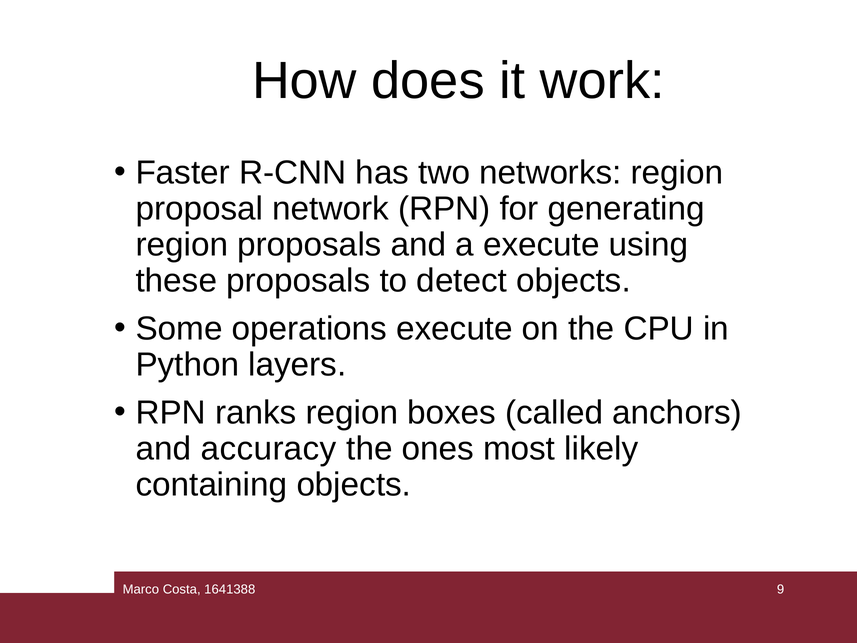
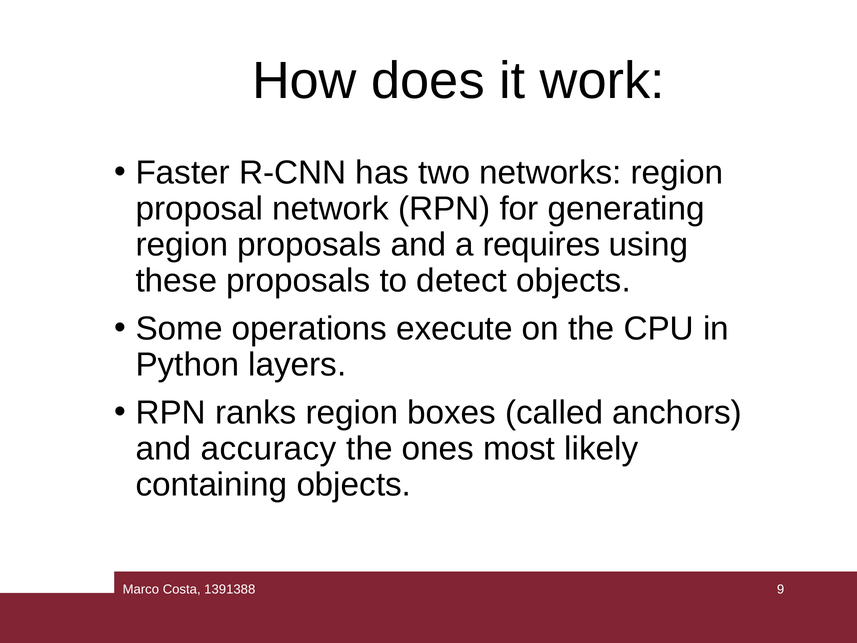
a execute: execute -> requires
1641388: 1641388 -> 1391388
